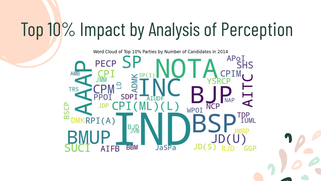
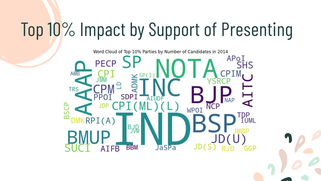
Analysis: Analysis -> Support
Perception: Perception -> Presenting
